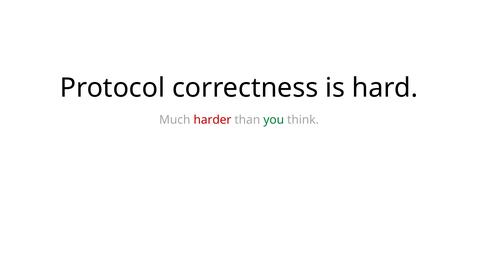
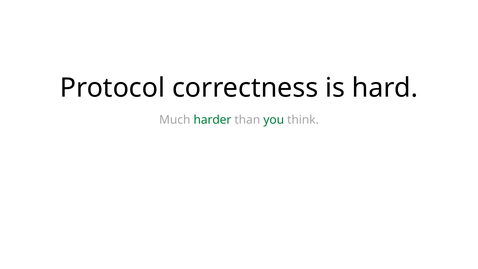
harder colour: red -> green
